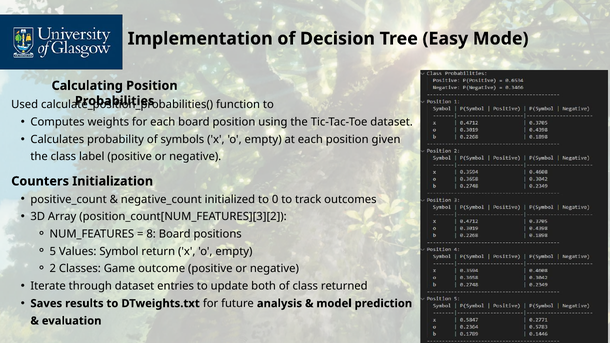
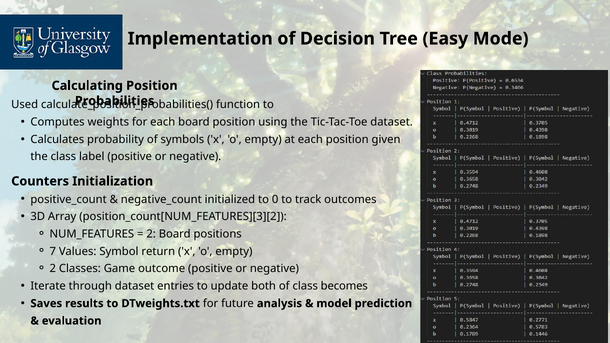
8 at (151, 234): 8 -> 2
5: 5 -> 7
returned: returned -> becomes
